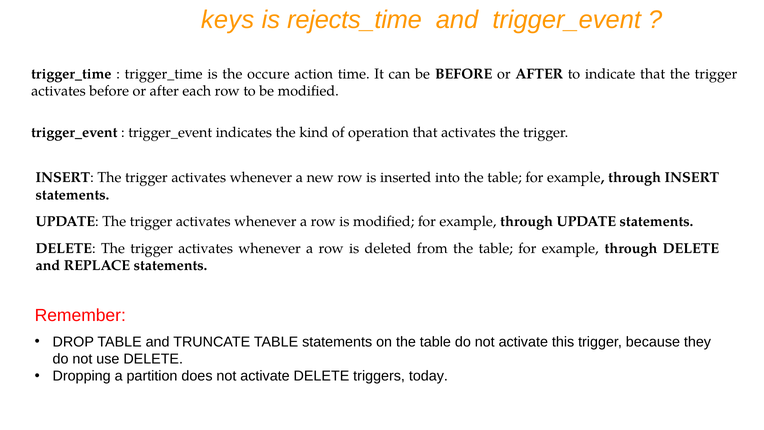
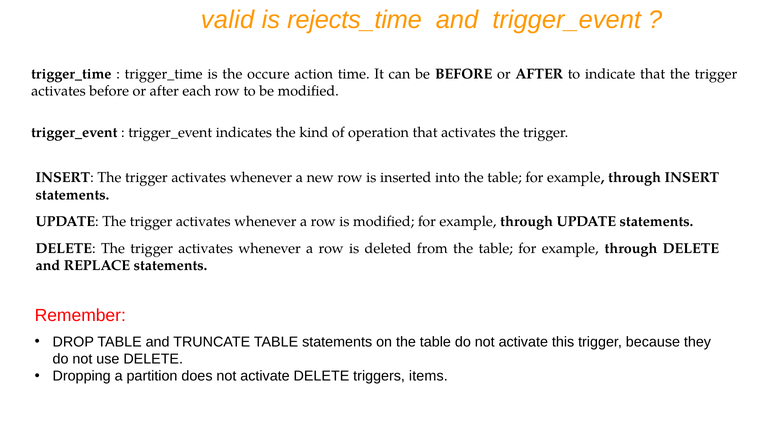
keys: keys -> valid
today: today -> items
